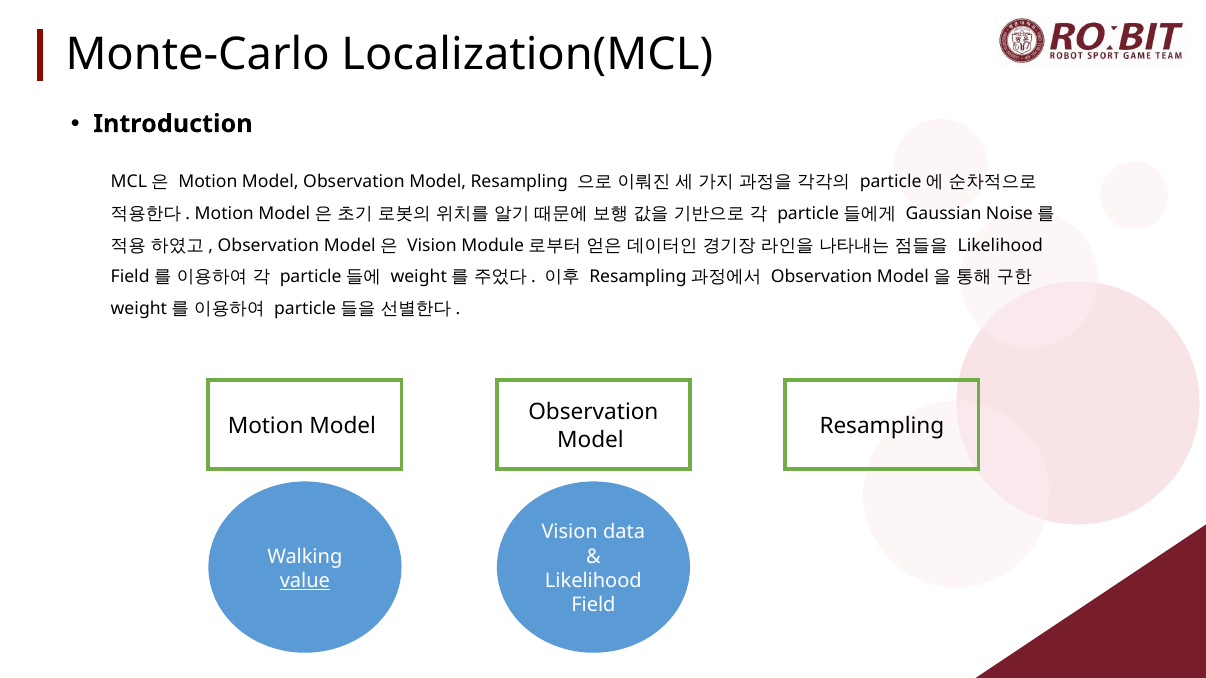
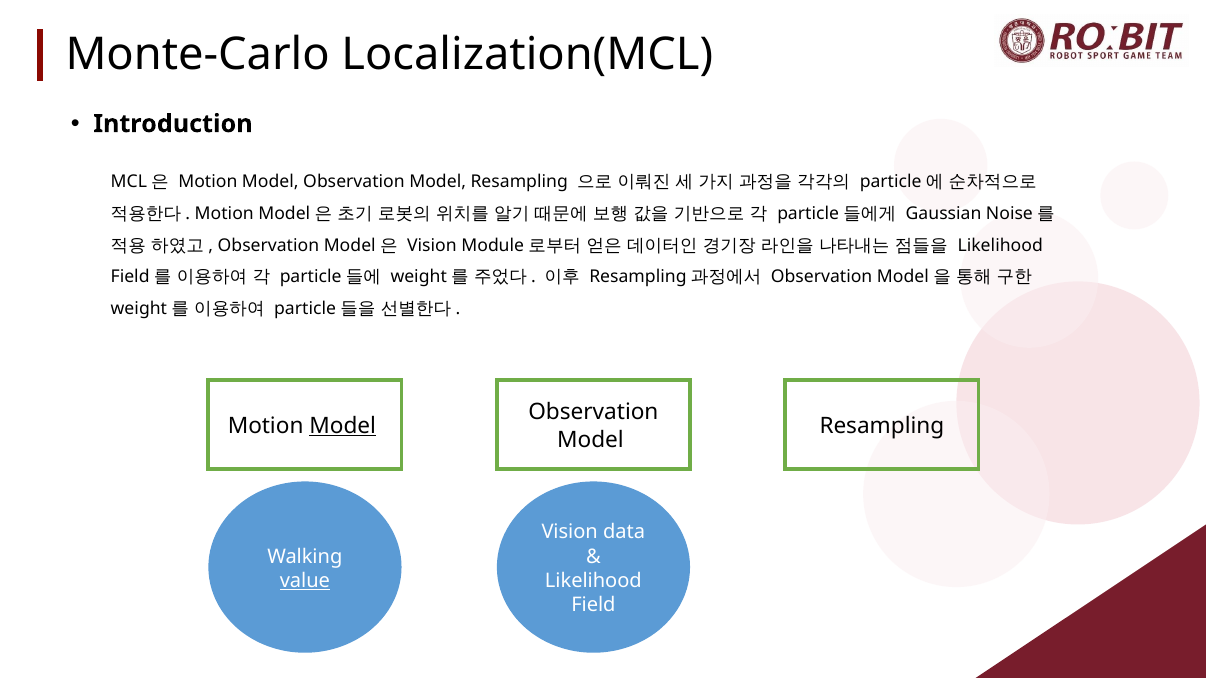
Model at (343, 426) underline: none -> present
